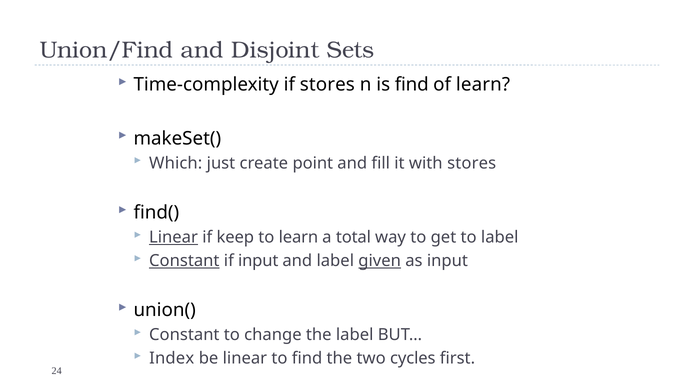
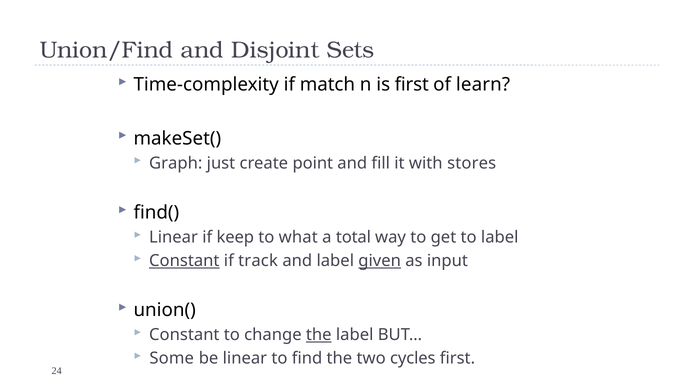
if stores: stores -> match
is find: find -> first
Which: Which -> Graph
Linear at (174, 237) underline: present -> none
to learn: learn -> what
if input: input -> track
the at (319, 335) underline: none -> present
Index: Index -> Some
